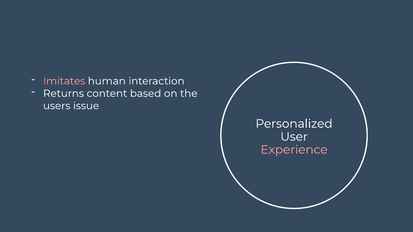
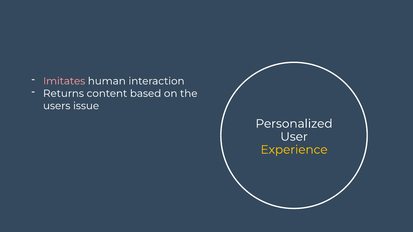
Experience colour: pink -> yellow
